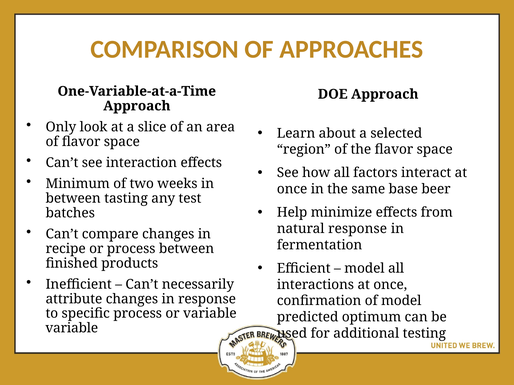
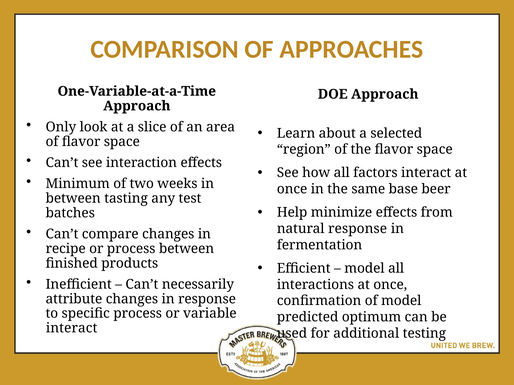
variable at (72, 329): variable -> interact
